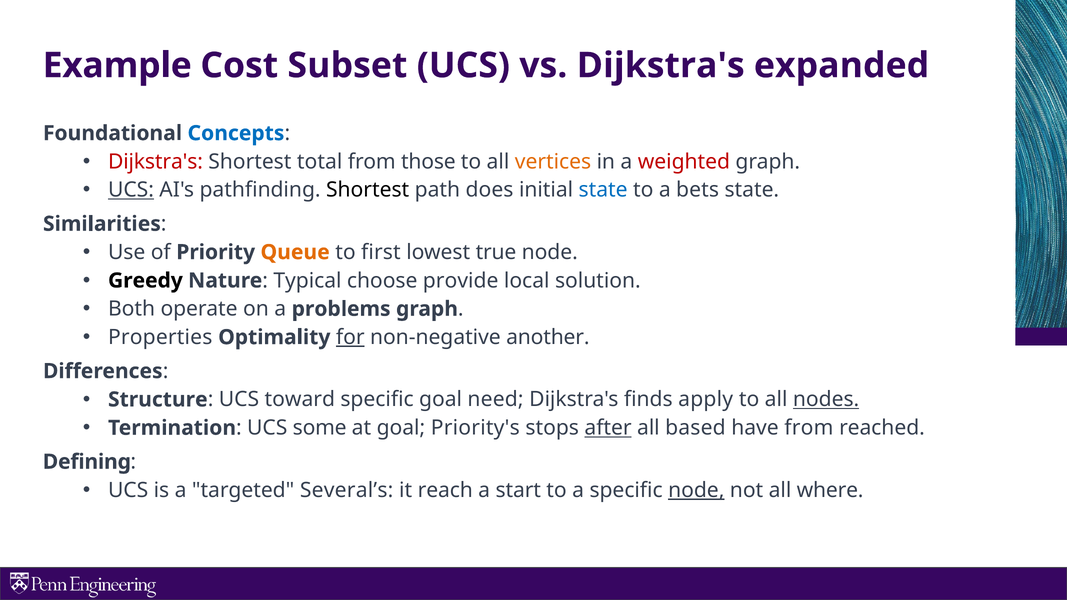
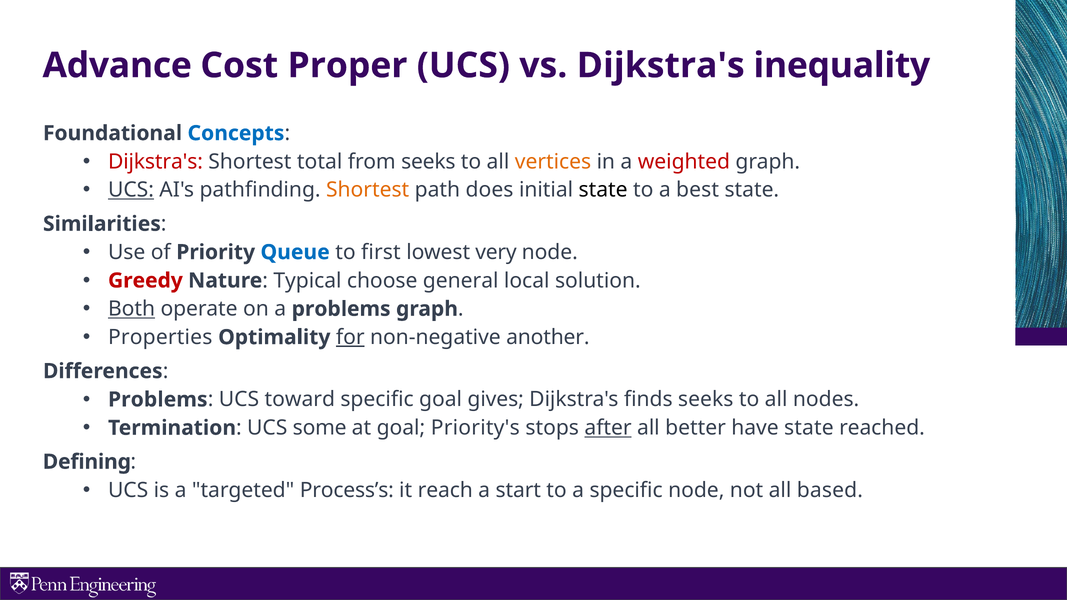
Example: Example -> Advance
Subset: Subset -> Proper
expanded: expanded -> inequality
from those: those -> seeks
Shortest at (368, 190) colour: black -> orange
state at (603, 190) colour: blue -> black
bets: bets -> best
Queue colour: orange -> blue
true: true -> very
Greedy colour: black -> red
provide: provide -> general
Both underline: none -> present
Structure at (158, 400): Structure -> Problems
need: need -> gives
finds apply: apply -> seeks
nodes underline: present -> none
based: based -> better
have from: from -> state
Several’s: Several’s -> Process’s
node at (696, 490) underline: present -> none
where: where -> based
